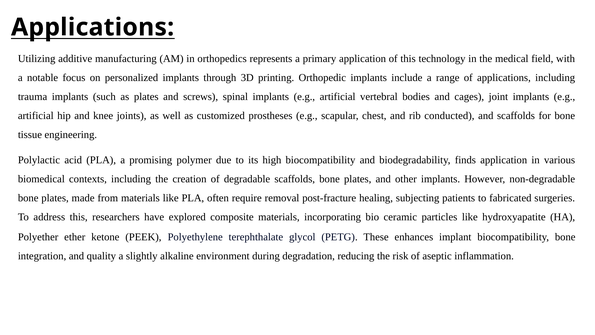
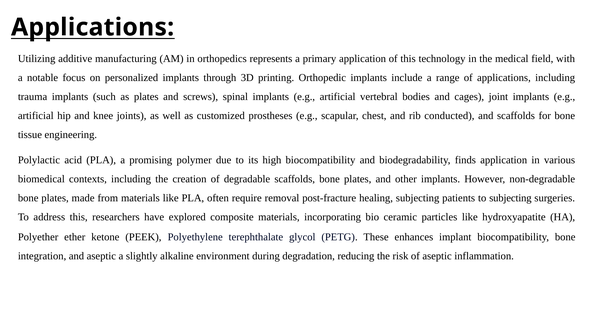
to fabricated: fabricated -> subjecting
and quality: quality -> aseptic
